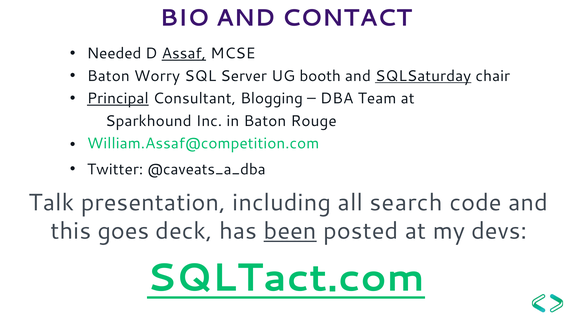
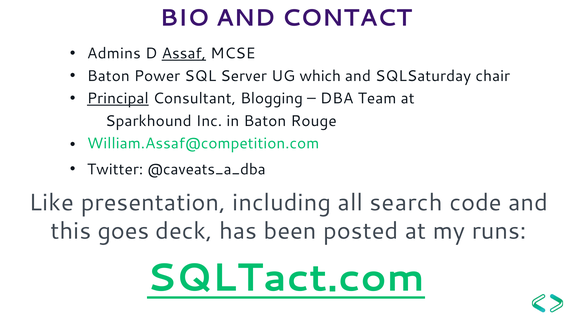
Needed: Needed -> Admins
Worry: Worry -> Power
booth: booth -> which
SQLSaturday underline: present -> none
Talk: Talk -> Like
been underline: present -> none
devs: devs -> runs
